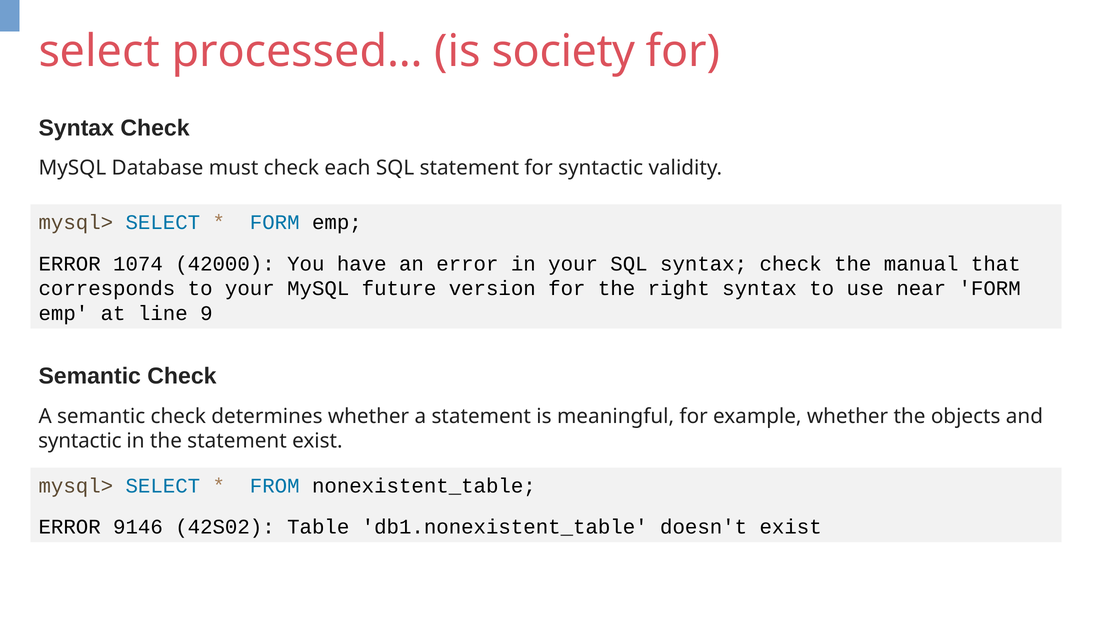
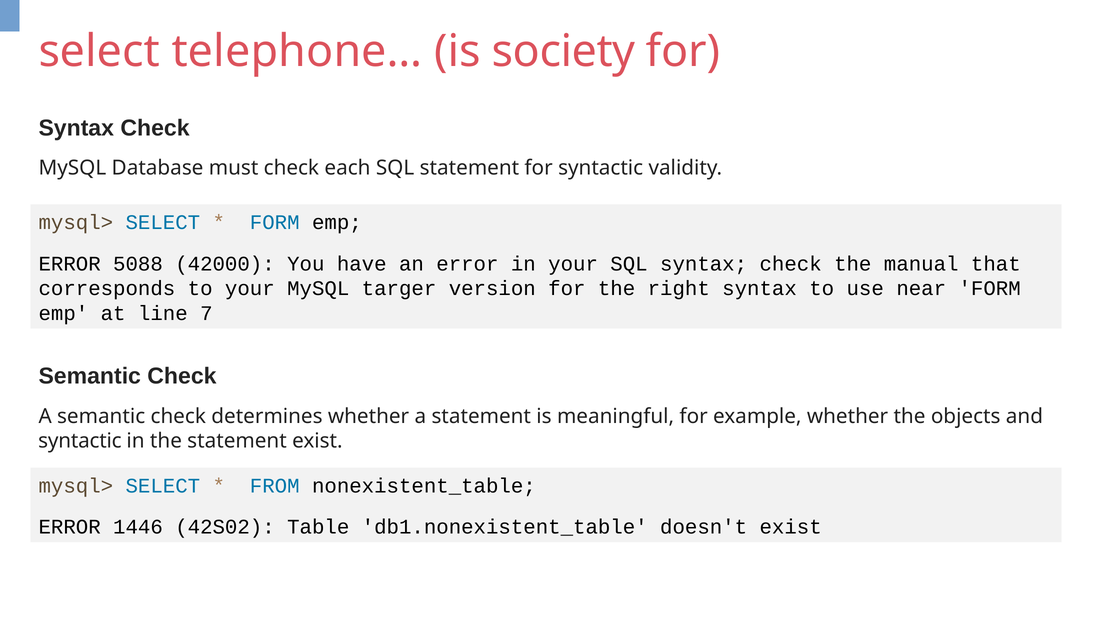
processed…: processed… -> telephone…
1074: 1074 -> 5088
future: future -> targer
9: 9 -> 7
9146: 9146 -> 1446
